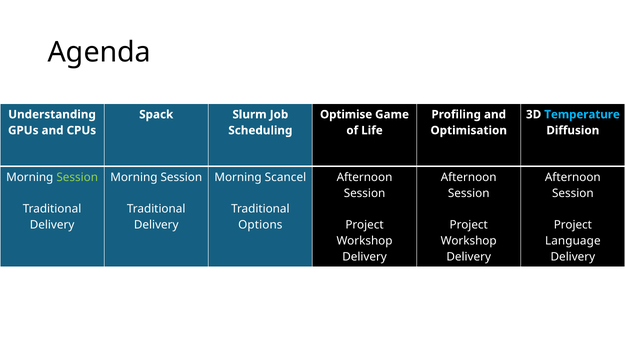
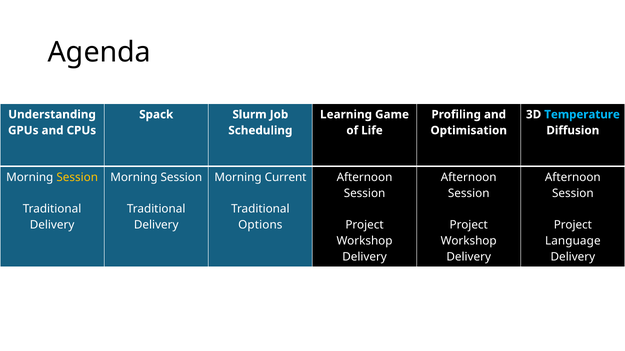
Optimise: Optimise -> Learning
Session at (77, 178) colour: light green -> yellow
Scancel: Scancel -> Current
